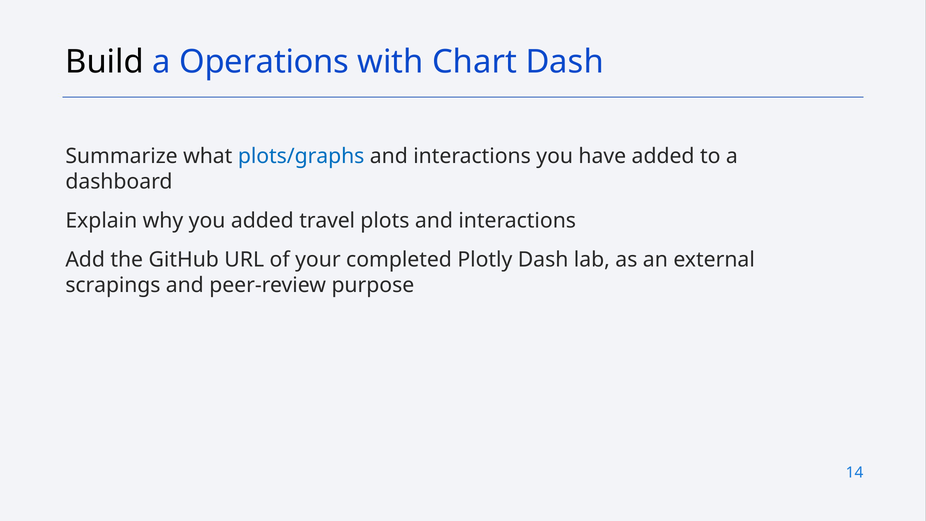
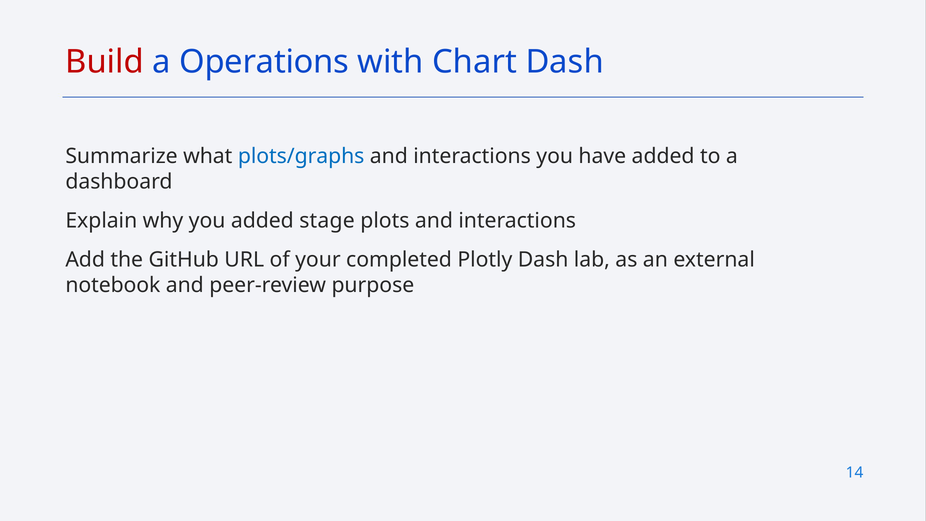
Build colour: black -> red
travel: travel -> stage
scrapings: scrapings -> notebook
